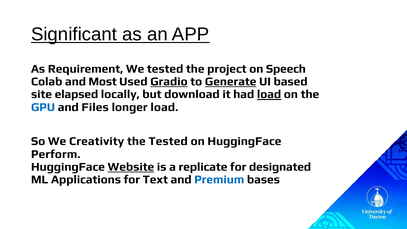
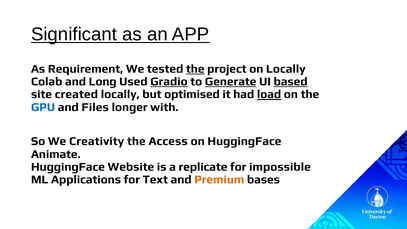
the at (195, 69) underline: none -> present
on Speech: Speech -> Locally
Most: Most -> Long
based underline: none -> present
elapsed: elapsed -> created
download: download -> optimised
longer load: load -> with
the Tested: Tested -> Access
Perform: Perform -> Animate
Website underline: present -> none
designated: designated -> impossible
Premium colour: blue -> orange
